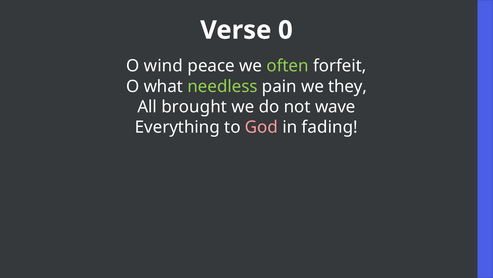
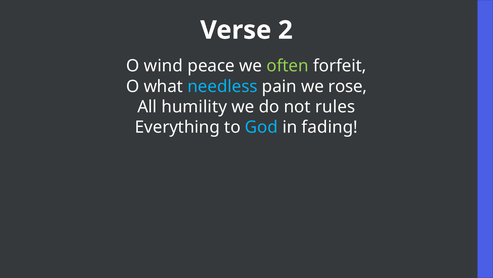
0: 0 -> 2
needless colour: light green -> light blue
they: they -> rose
brought: brought -> humility
wave: wave -> rules
God colour: pink -> light blue
